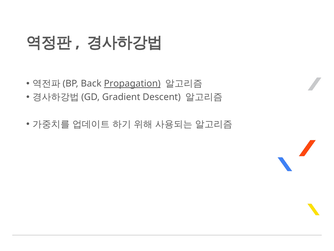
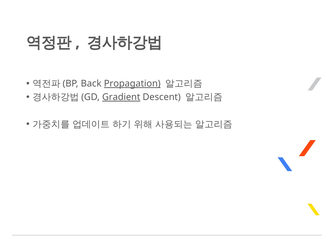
Gradient underline: none -> present
